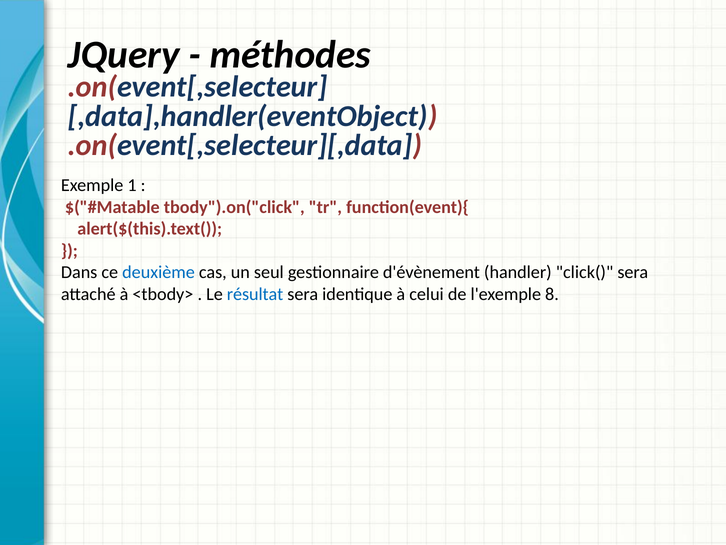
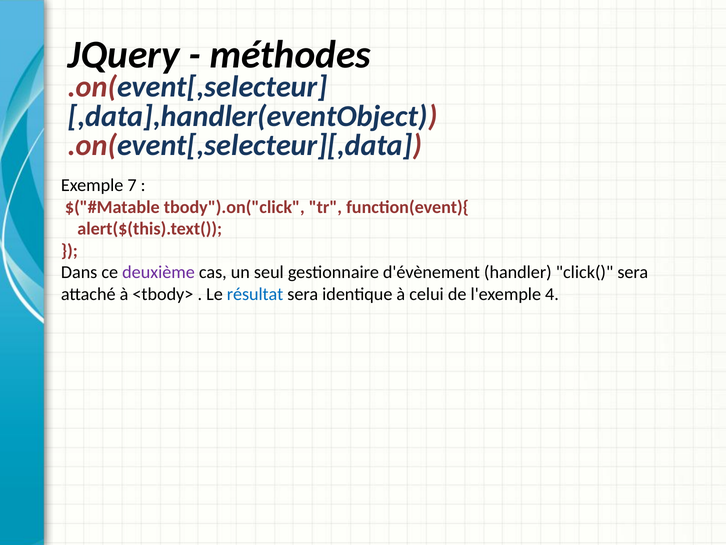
1: 1 -> 7
deuxième colour: blue -> purple
8: 8 -> 4
